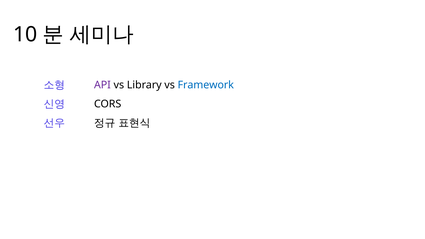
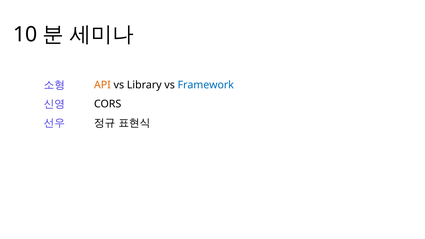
API colour: purple -> orange
